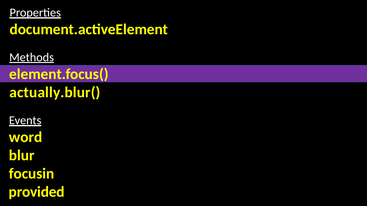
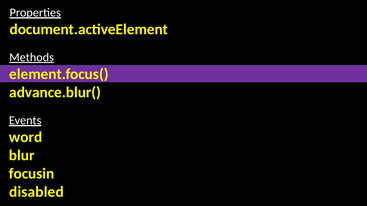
actually.blur(: actually.blur( -> advance.blur(
provided: provided -> disabled
